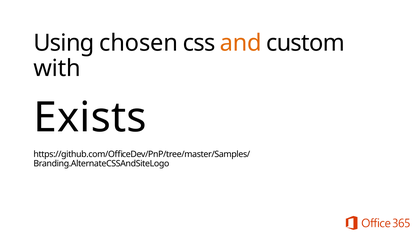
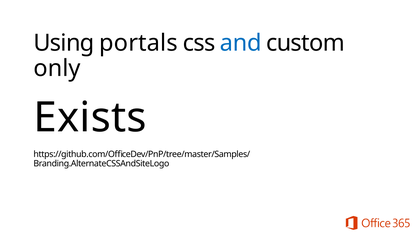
chosen: chosen -> portals
and colour: orange -> blue
with: with -> only
